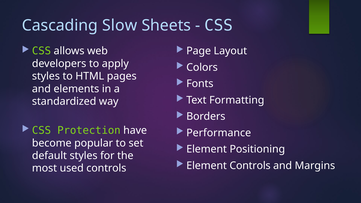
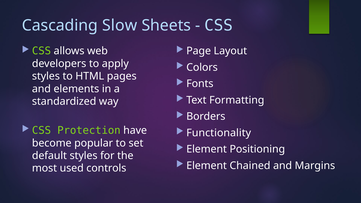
Performance: Performance -> Functionality
Element Controls: Controls -> Chained
